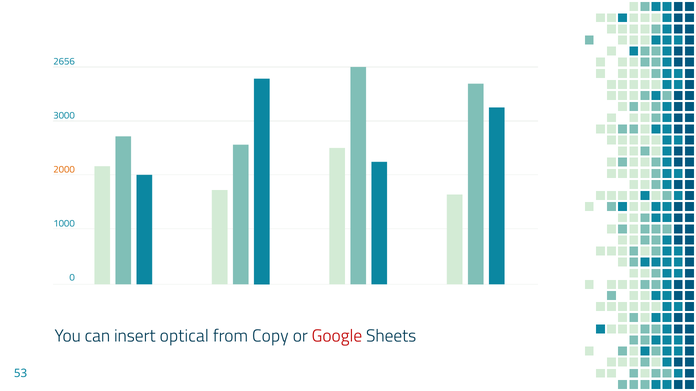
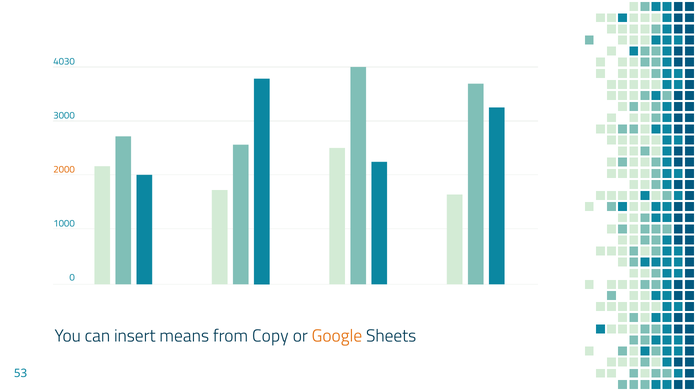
2656: 2656 -> 4030
optical: optical -> means
Google colour: red -> orange
